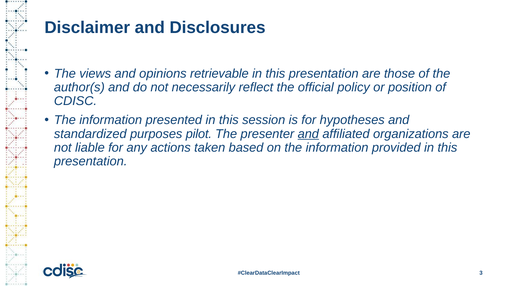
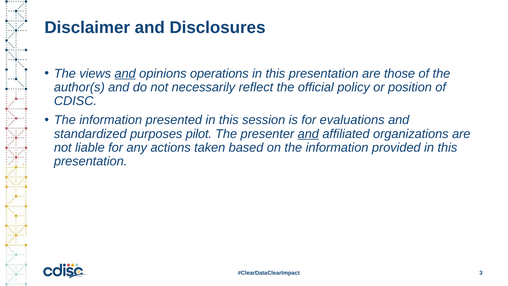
and at (125, 74) underline: none -> present
retrievable: retrievable -> operations
hypotheses: hypotheses -> evaluations
